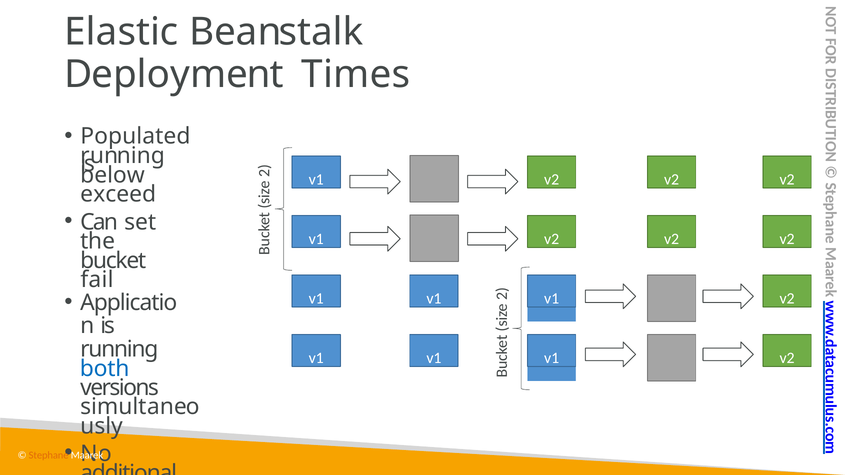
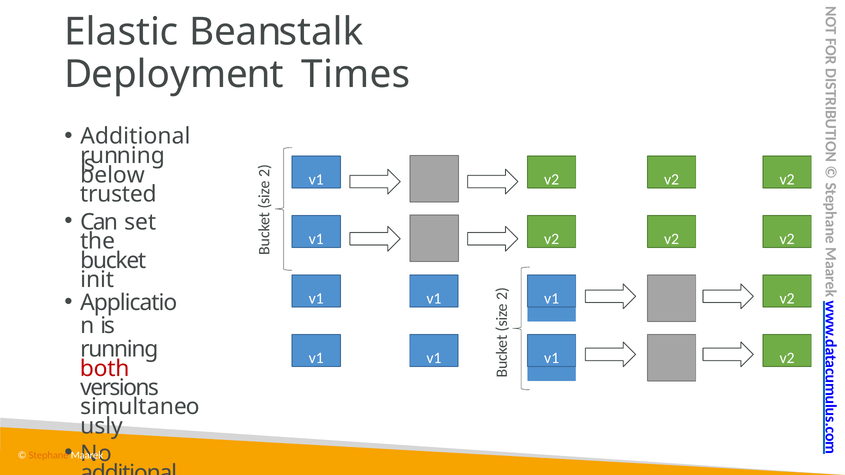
Populated at (135, 136): Populated -> Additional
exceed: exceed -> trusted
fail: fail -> init
both colour: blue -> red
